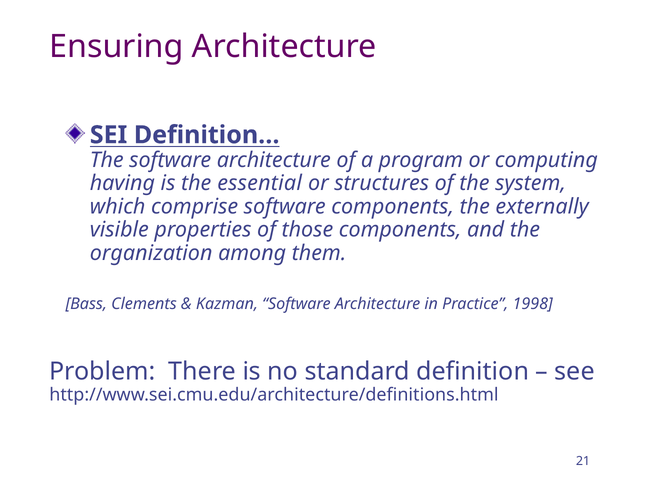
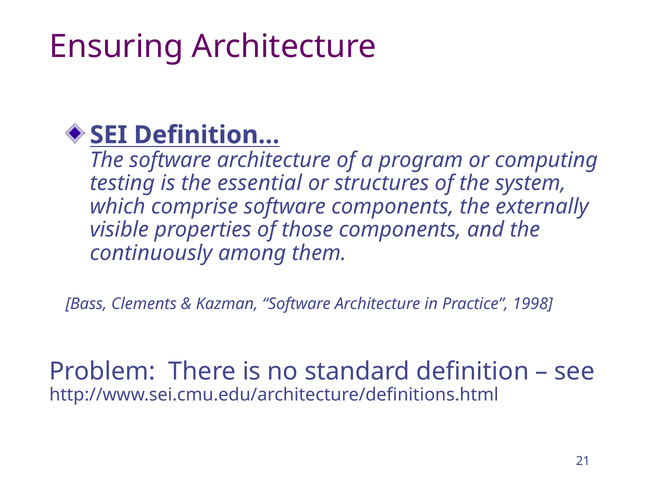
having: having -> testing
organization: organization -> continuously
